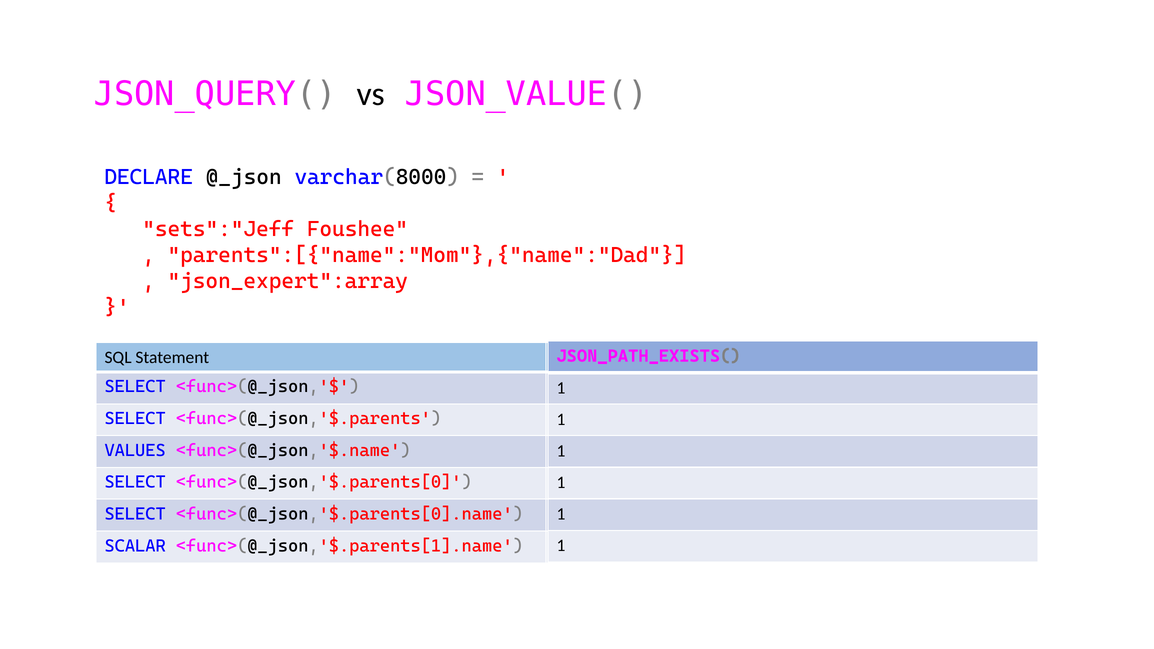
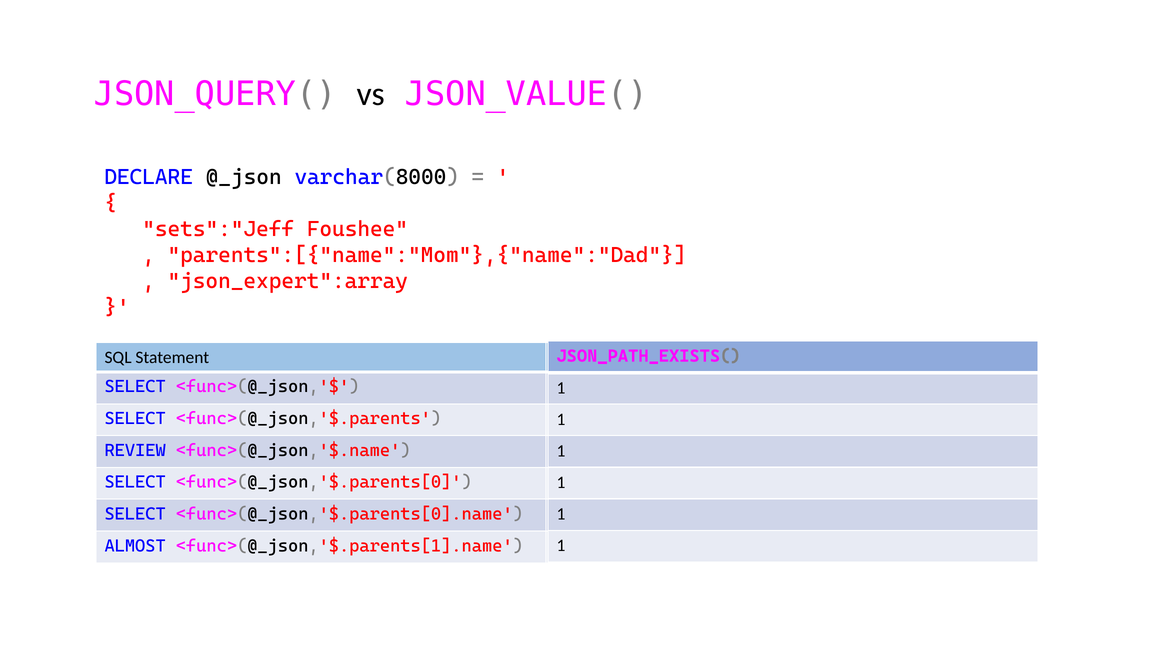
VALUES: VALUES -> REVIEW
SCALAR: SCALAR -> ALMOST
